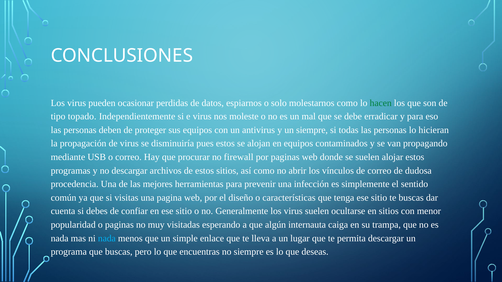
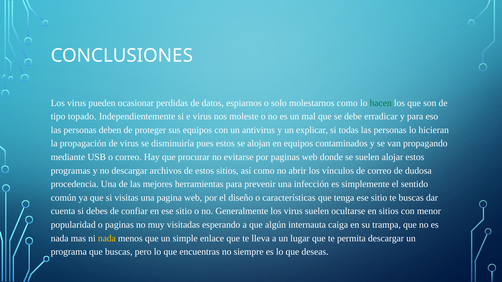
un siempre: siempre -> explicar
firewall: firewall -> evitarse
nada at (107, 239) colour: light blue -> yellow
